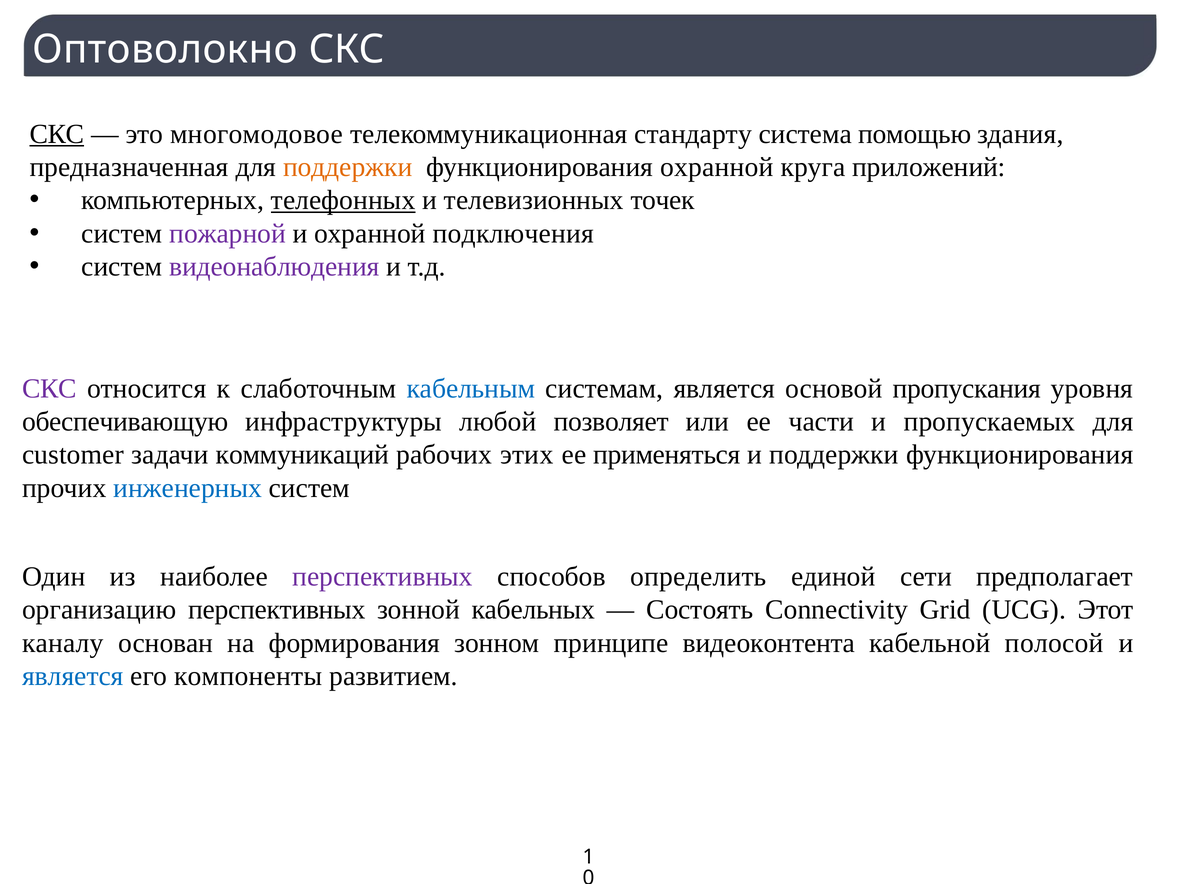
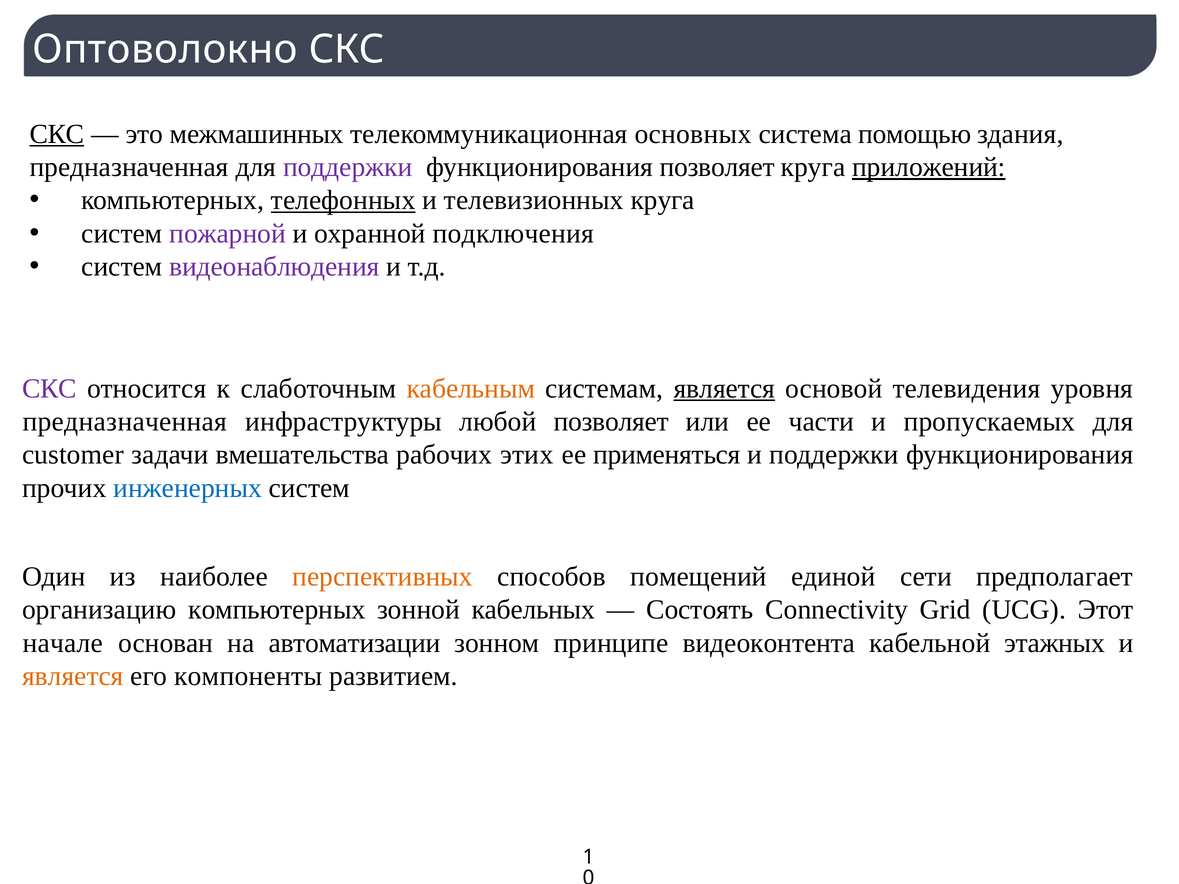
многомодовое: многомодовое -> межмашинных
стандарту: стандарту -> основных
поддержки at (348, 167) colour: orange -> purple
функционирования охранной: охранной -> позволяет
приложений underline: none -> present
телевизионных точек: точек -> круга
кабельным colour: blue -> orange
является at (724, 389) underline: none -> present
пропускания: пропускания -> телевидения
обеспечивающую at (125, 422): обеспечивающую -> предназначенная
коммуникаций: коммуникаций -> вмешательства
перспективных at (383, 577) colour: purple -> orange
определить: определить -> помещений
организацию перспективных: перспективных -> компьютерных
каналу: каналу -> начале
формирования: формирования -> автоматизации
полосой: полосой -> этажных
является at (73, 676) colour: blue -> orange
